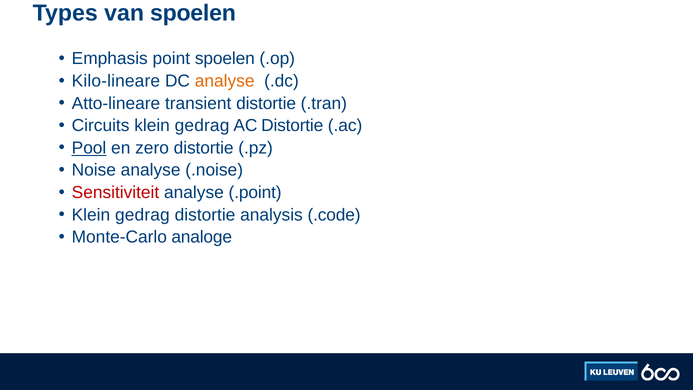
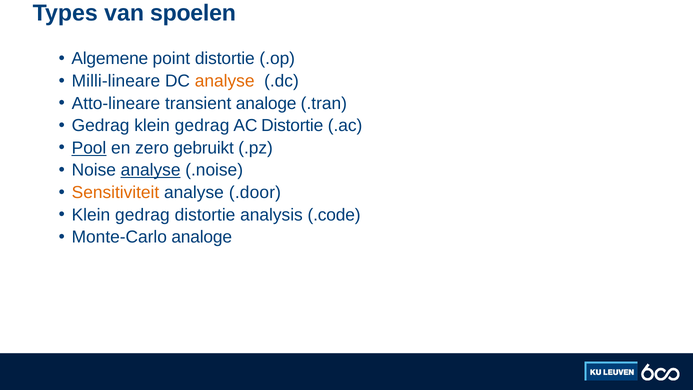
Emphasis: Emphasis -> Algemene
point spoelen: spoelen -> distortie
Kilo-lineare: Kilo-lineare -> Milli-lineare
transient distortie: distortie -> analoge
Circuits at (101, 126): Circuits -> Gedrag
zero distortie: distortie -> gebruikt
analyse at (151, 170) underline: none -> present
Sensitiviteit colour: red -> orange
.point: .point -> .door
